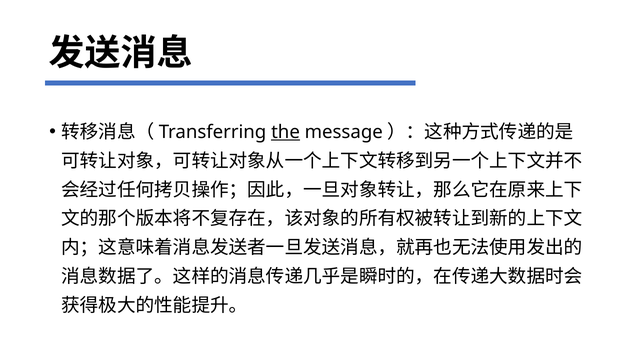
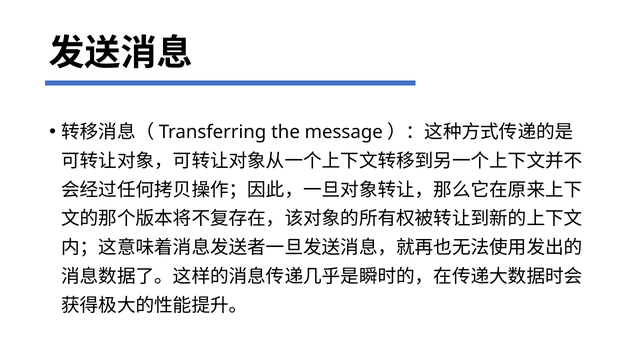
the underline: present -> none
